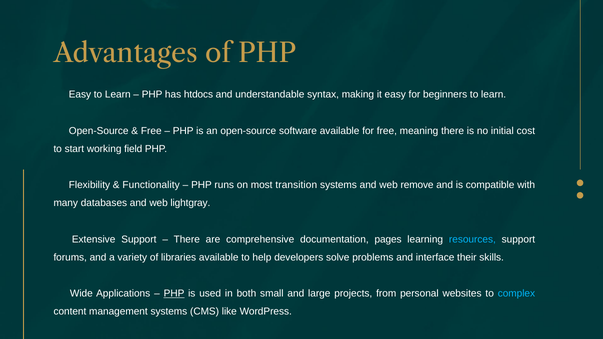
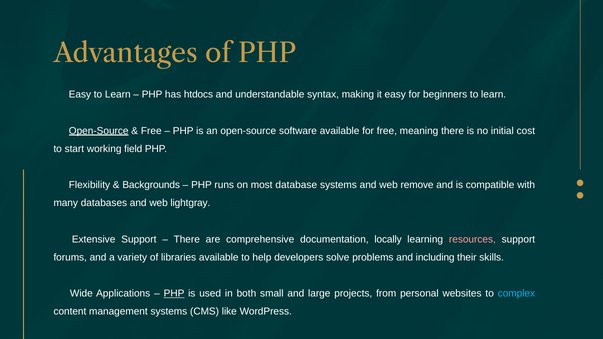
Open-Source at (99, 131) underline: none -> present
Functionality: Functionality -> Backgrounds
transition: transition -> database
pages: pages -> locally
resources colour: light blue -> pink
interface: interface -> including
